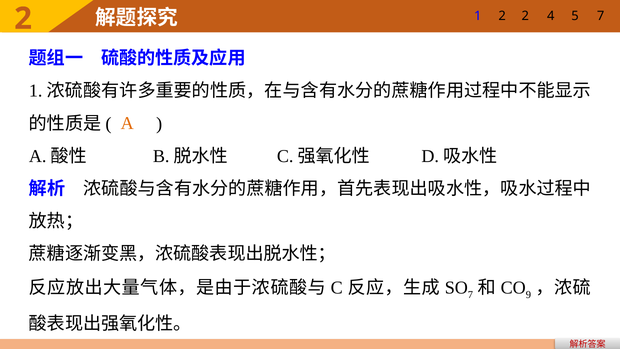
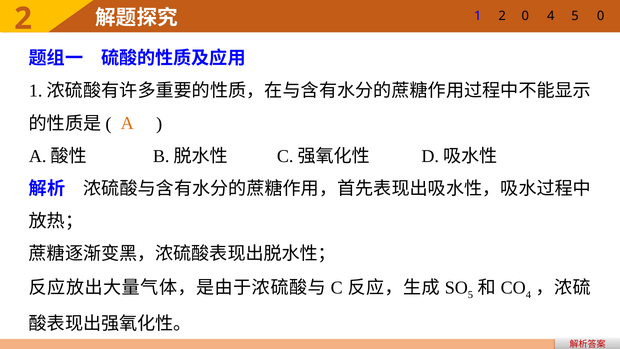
2 2: 2 -> 0
5 7: 7 -> 0
7 at (470, 295): 7 -> 5
9 at (528, 295): 9 -> 4
